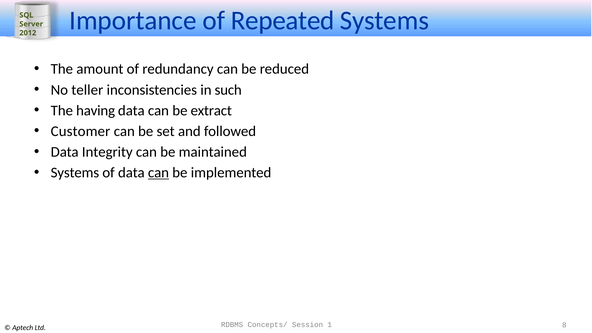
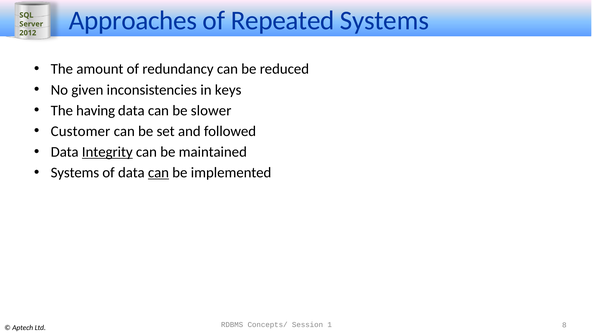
Importance: Importance -> Approaches
teller: teller -> given
such: such -> keys
extract: extract -> slower
Integrity underline: none -> present
